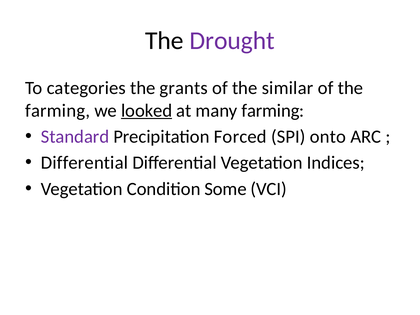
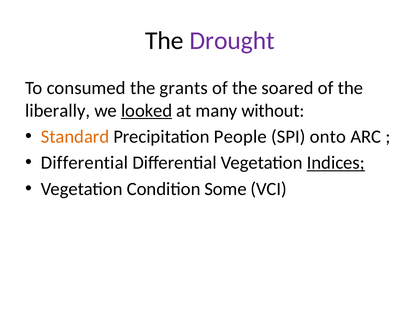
categories: categories -> consumed
similar: similar -> soared
farming at (58, 111): farming -> liberally
many farming: farming -> without
Standard colour: purple -> orange
Forced: Forced -> People
Indices underline: none -> present
